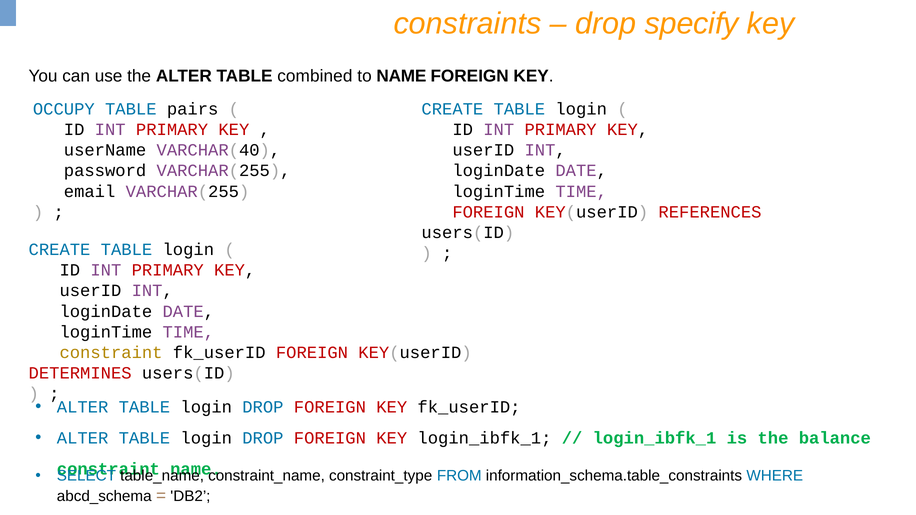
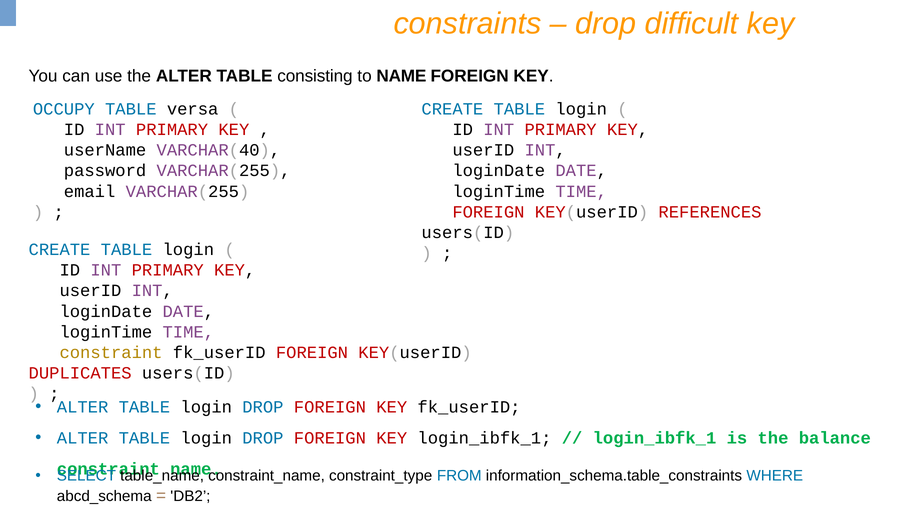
specify: specify -> difficult
combined: combined -> consisting
pairs: pairs -> versa
DETERMINES: DETERMINES -> DUPLICATES
